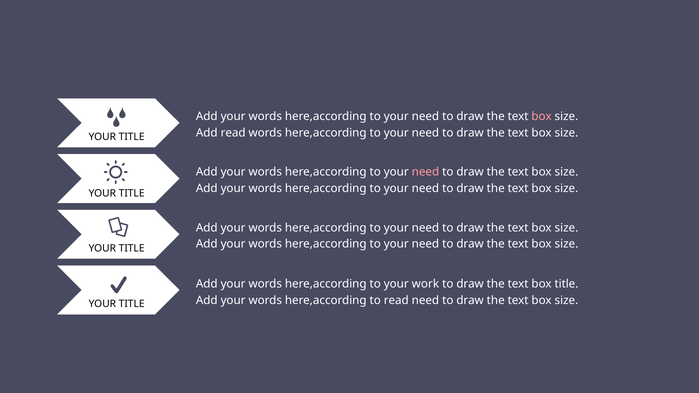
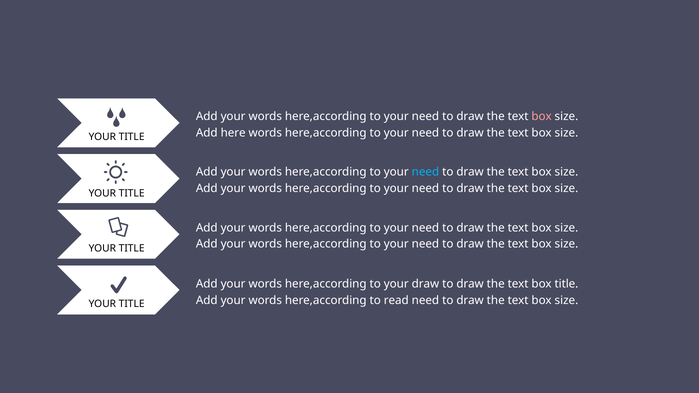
Add read: read -> here
need at (425, 172) colour: pink -> light blue
your work: work -> draw
